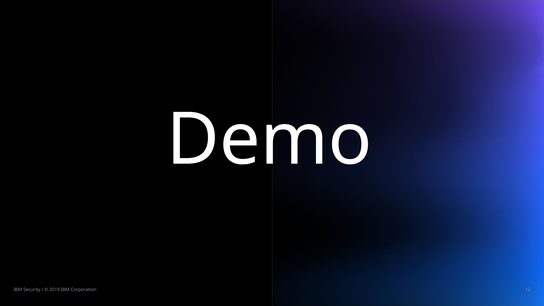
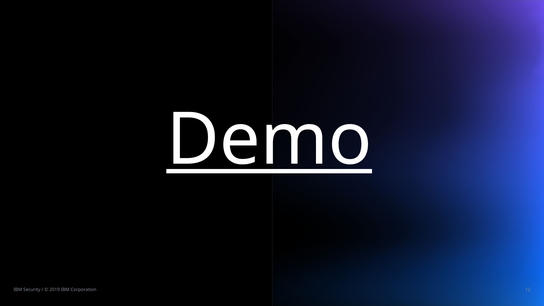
Demo underline: none -> present
